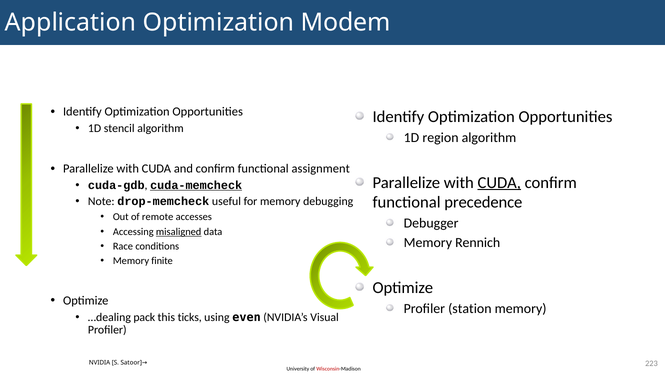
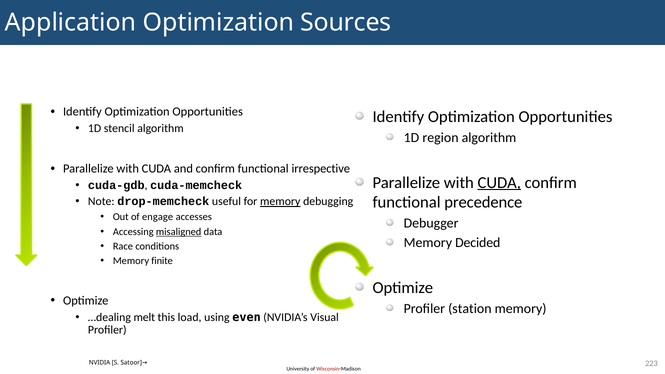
Modem: Modem -> Sources
assignment: assignment -> irrespective
cuda-memcheck underline: present -> none
memory at (280, 202) underline: none -> present
remote: remote -> engage
Rennich: Rennich -> Decided
pack: pack -> melt
ticks: ticks -> load
